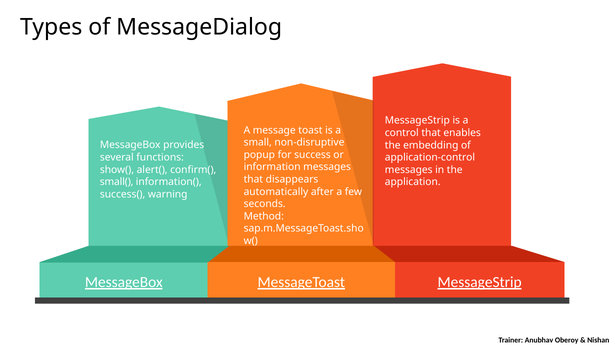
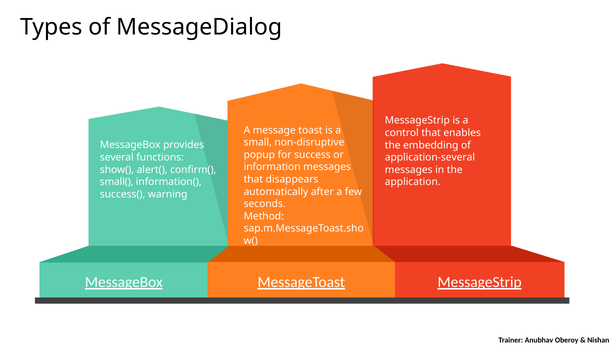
application-control: application-control -> application-several
